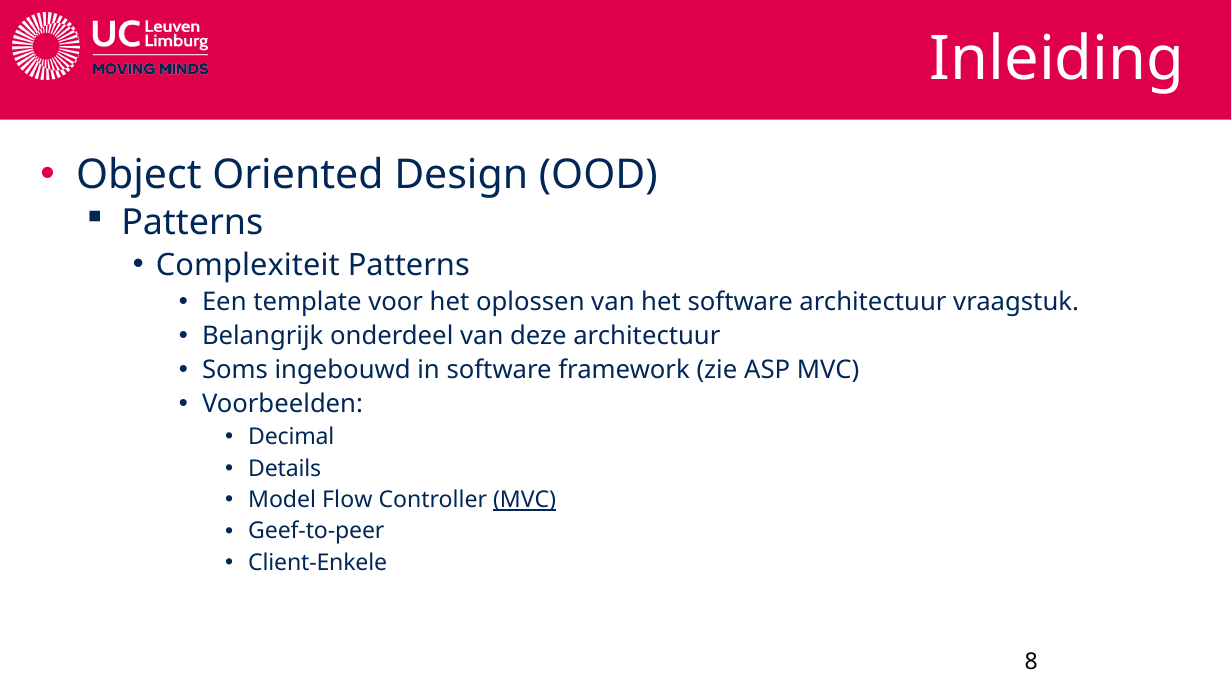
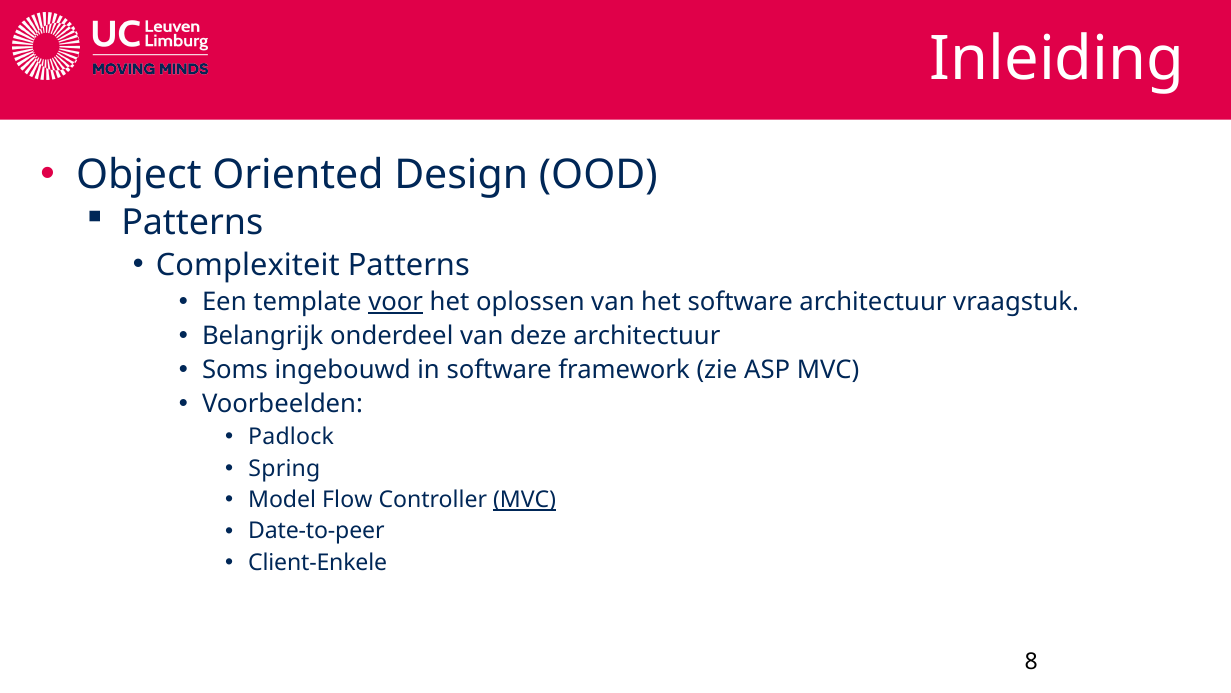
voor underline: none -> present
Decimal: Decimal -> Padlock
Details: Details -> Spring
Geef-to-peer: Geef-to-peer -> Date-to-peer
